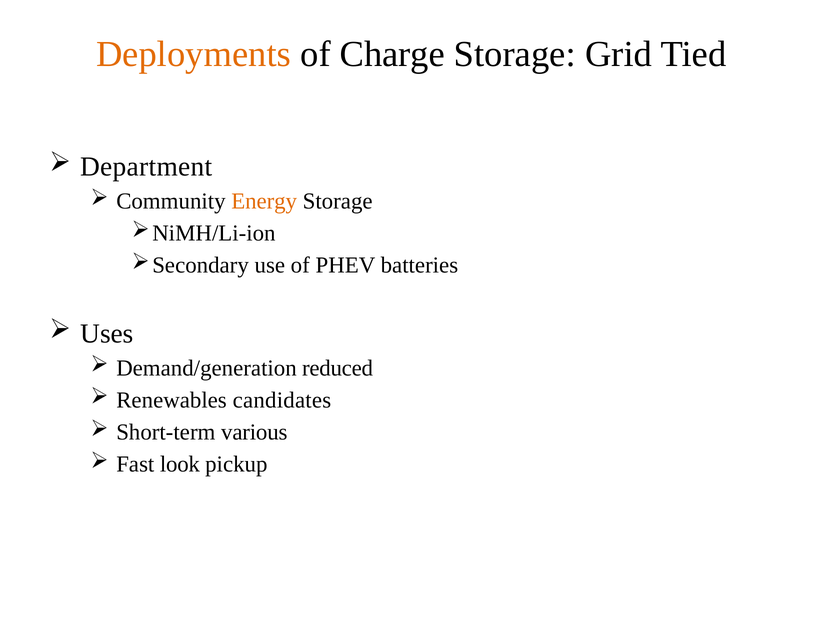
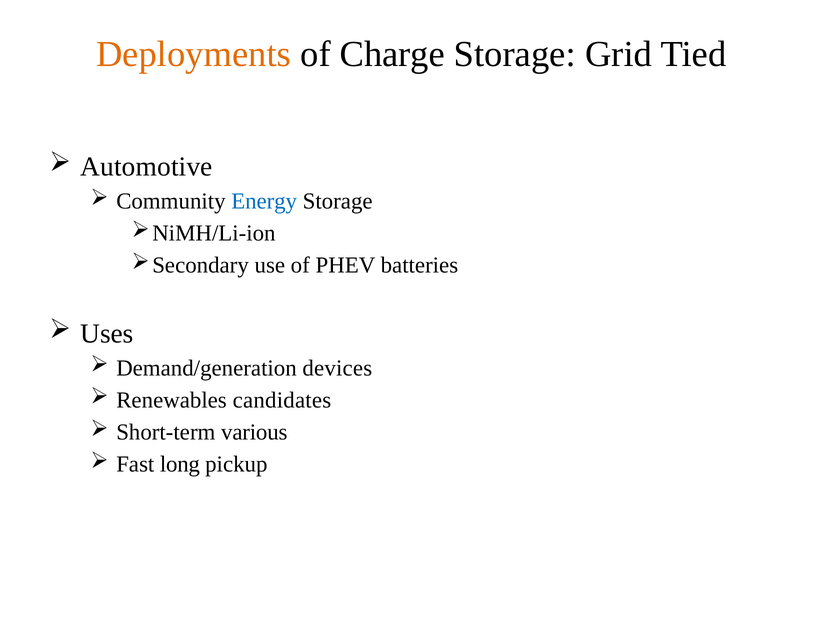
Department: Department -> Automotive
Energy colour: orange -> blue
reduced: reduced -> devices
look: look -> long
